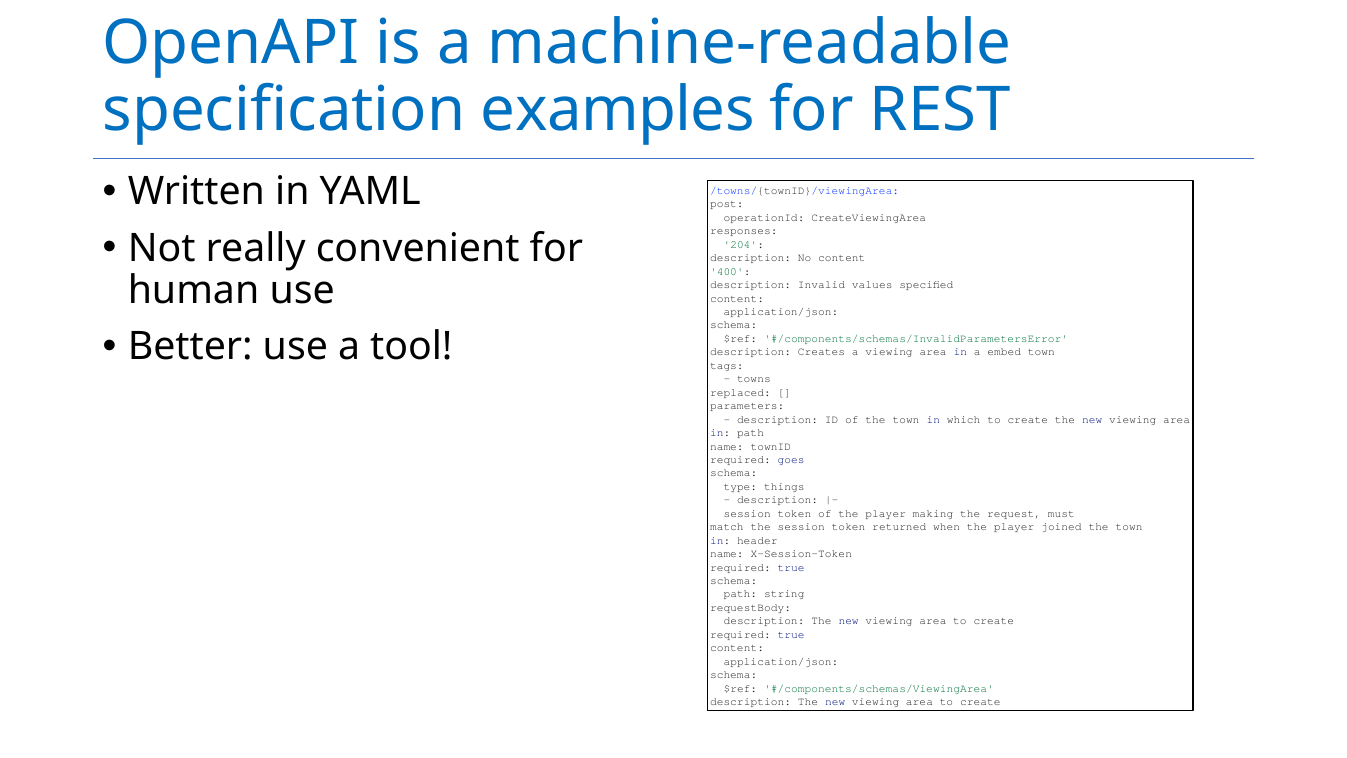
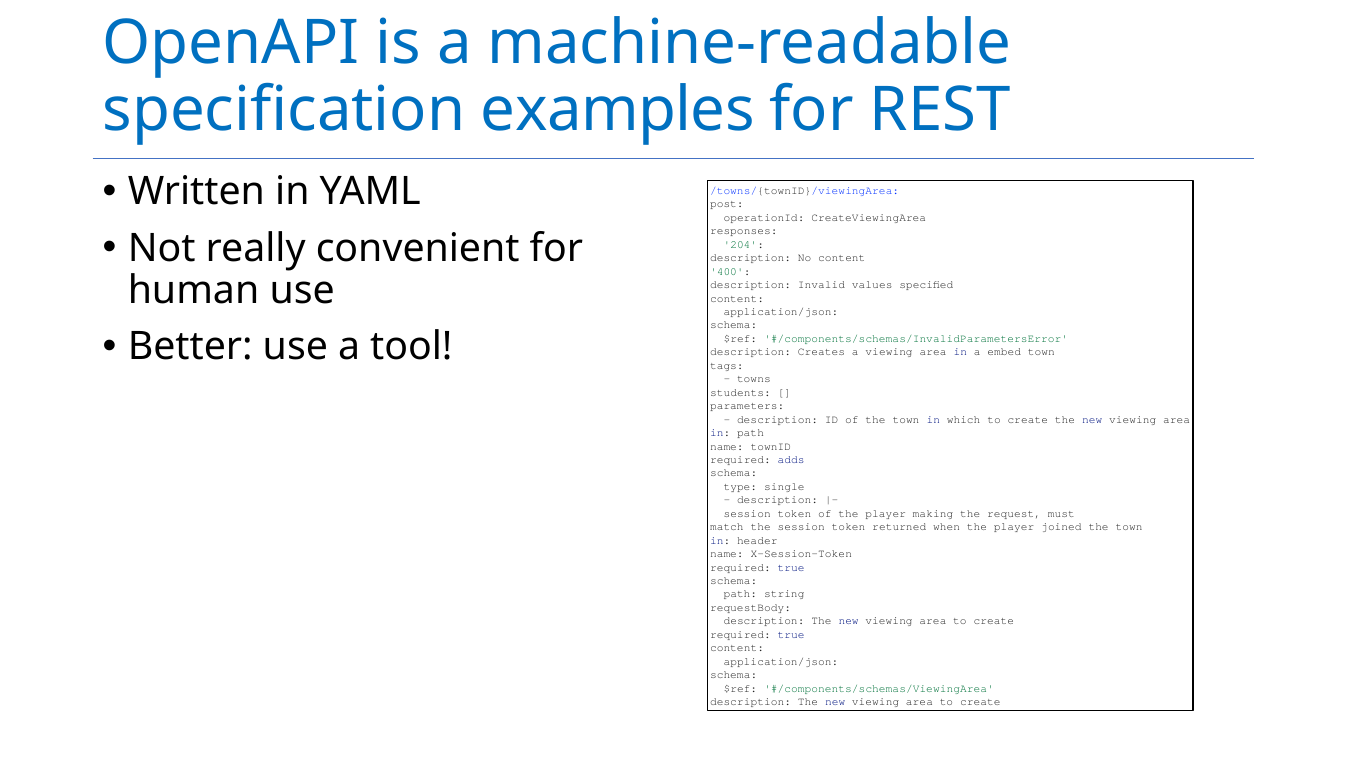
replaced: replaced -> students
goes: goes -> adds
things: things -> single
